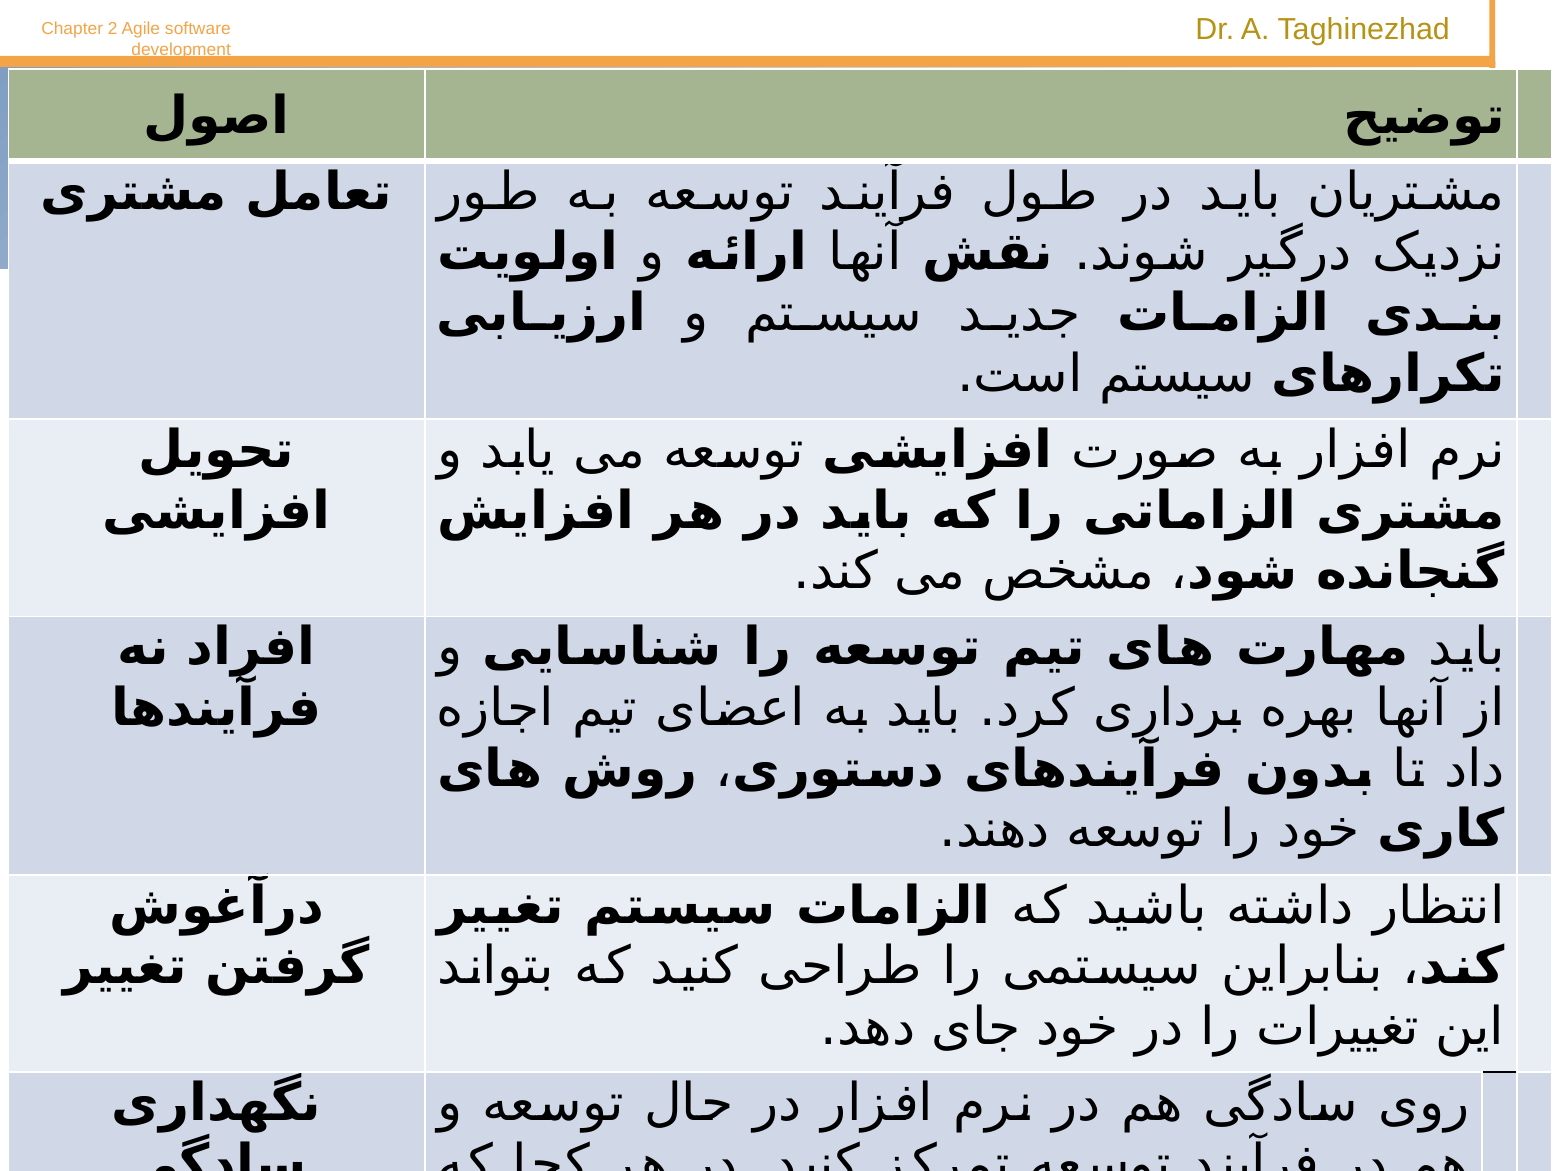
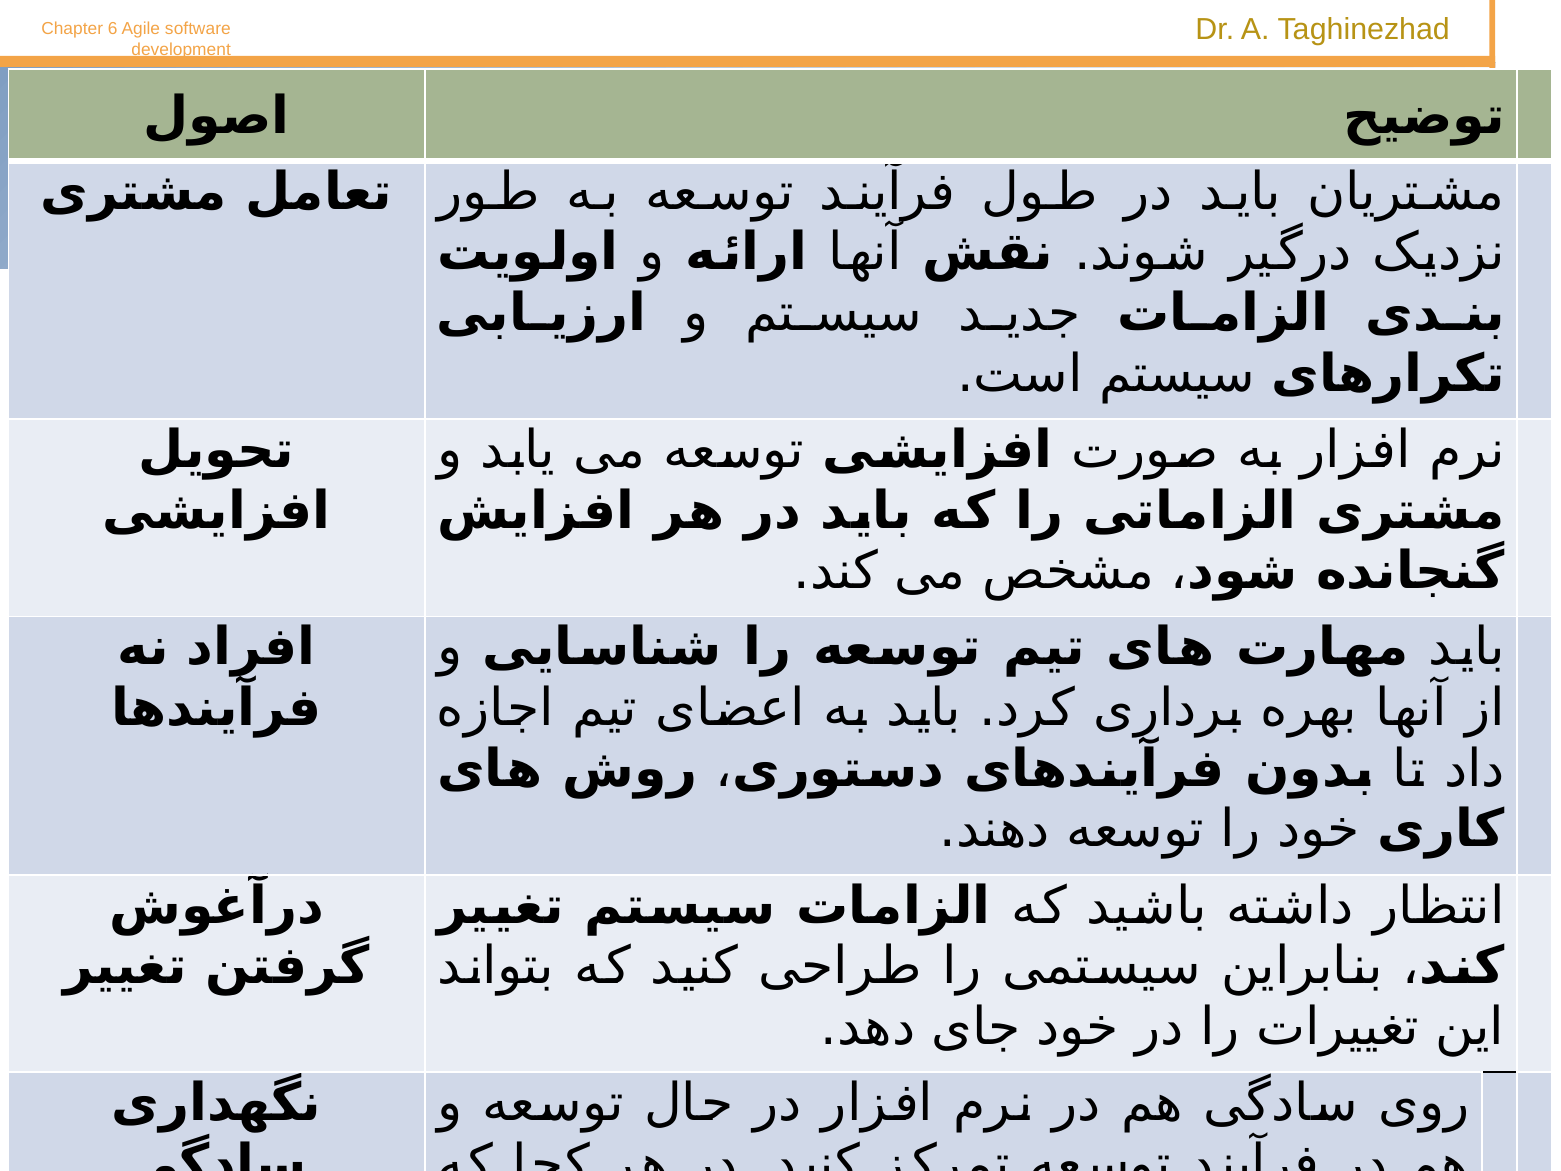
2: 2 -> 6
